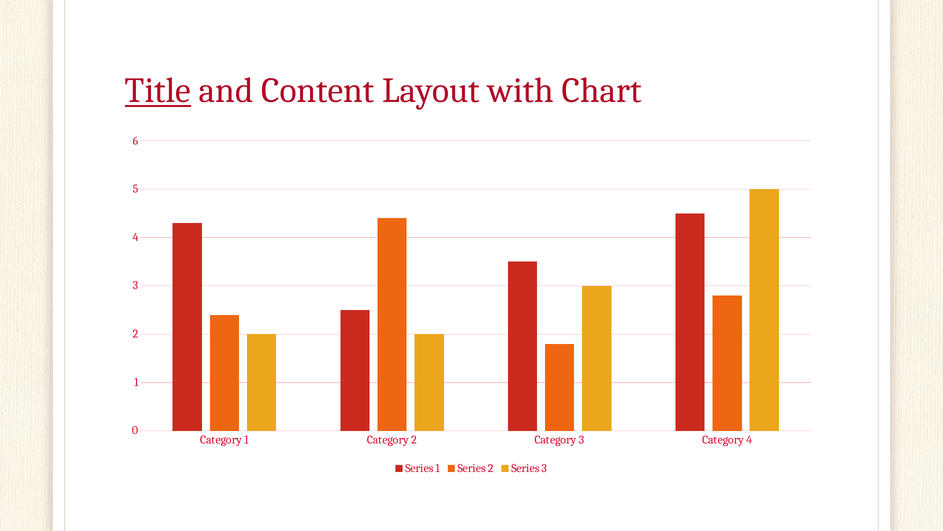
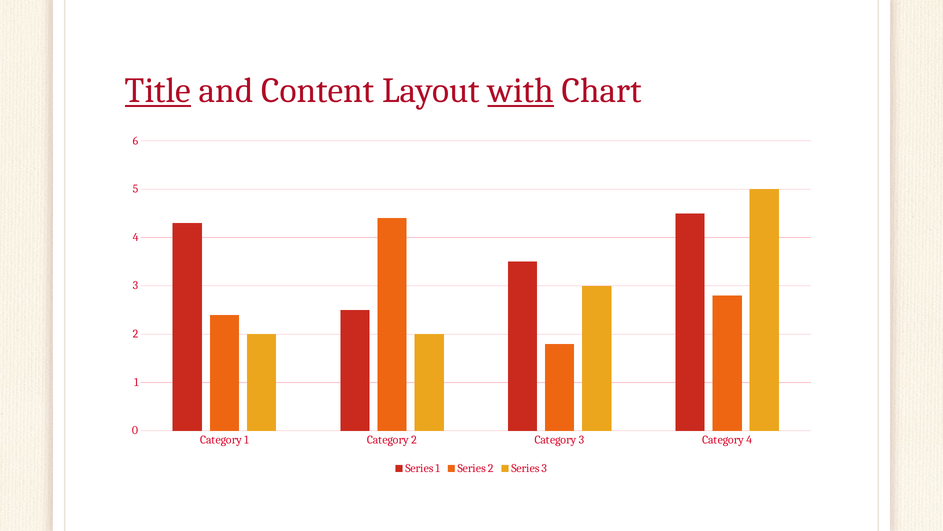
with underline: none -> present
